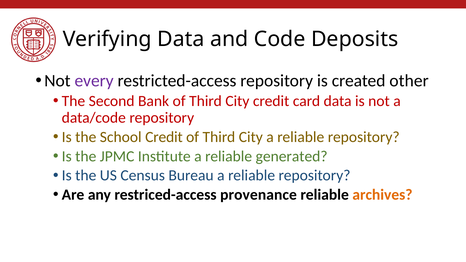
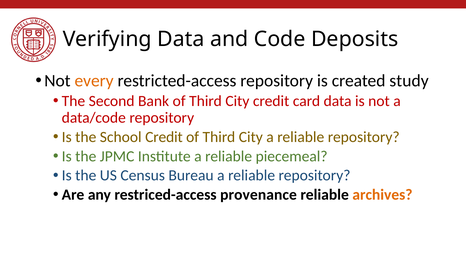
every colour: purple -> orange
other: other -> study
generated: generated -> piecemeal
